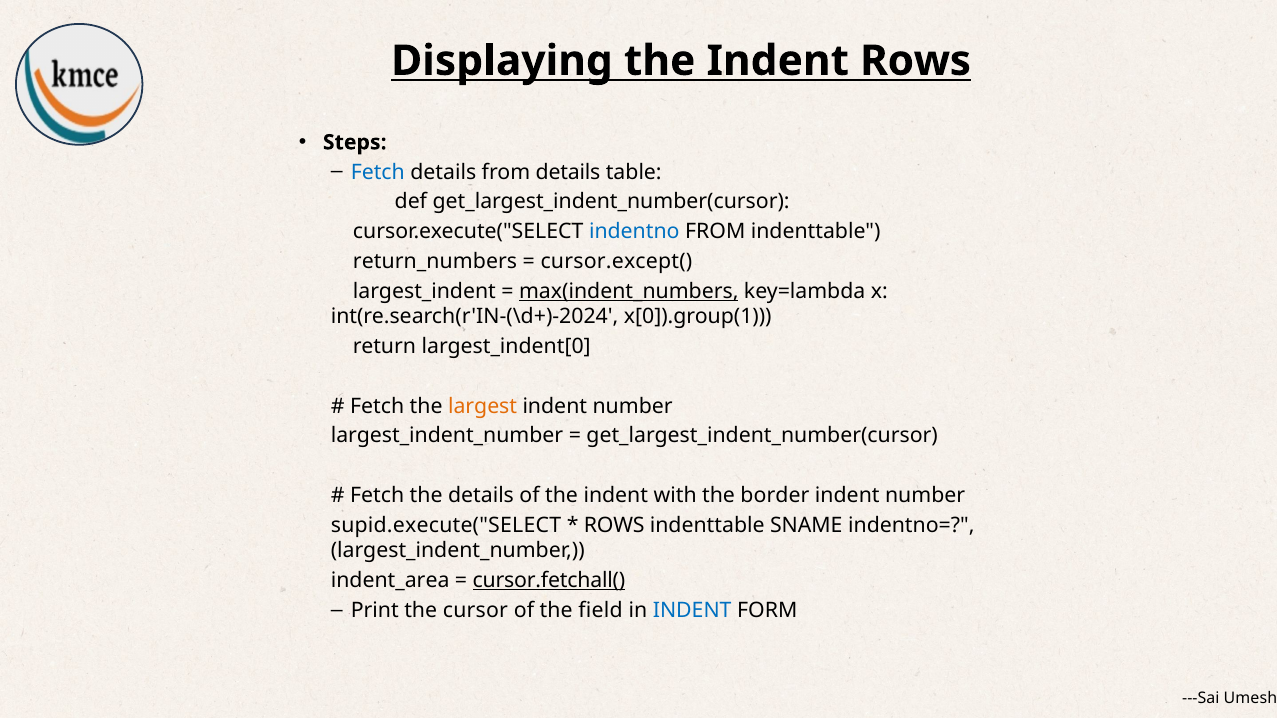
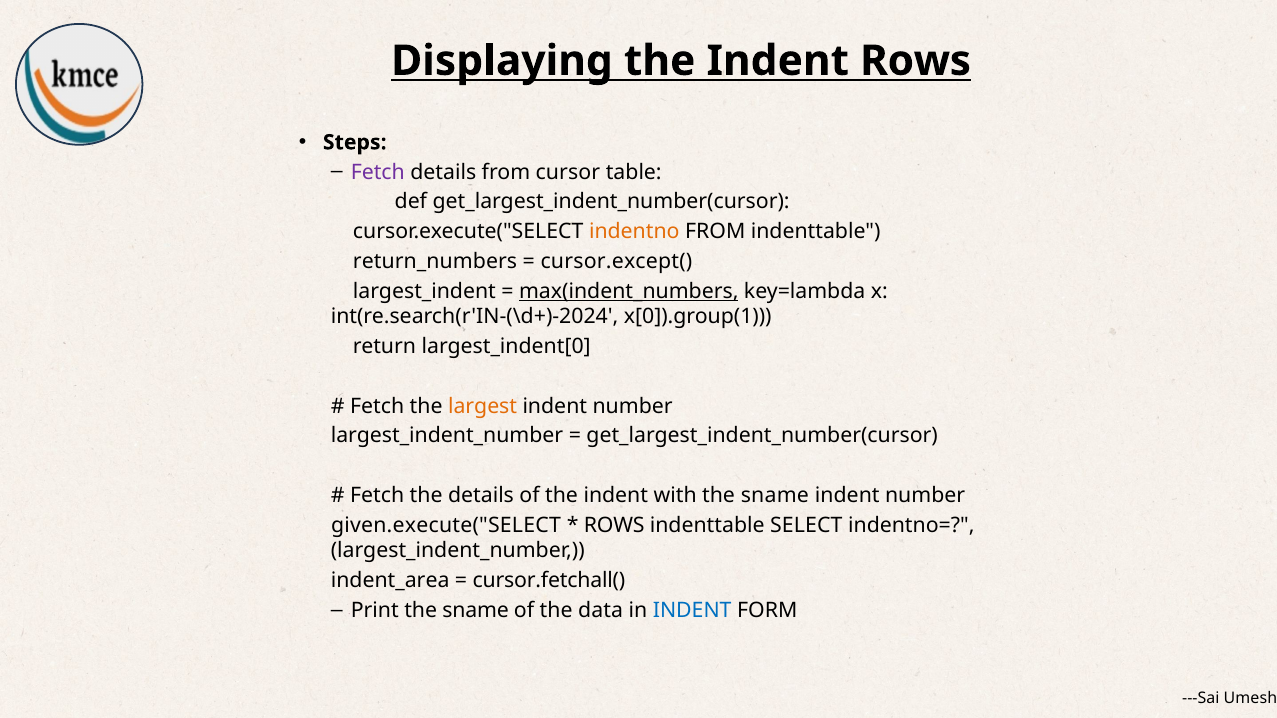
Fetch at (378, 172) colour: blue -> purple
from details: details -> cursor
indentno colour: blue -> orange
with the border: border -> sname
supid.execute("SELECT: supid.execute("SELECT -> given.execute("SELECT
SNAME: SNAME -> SELECT
cursor.fetchall( underline: present -> none
Print the cursor: cursor -> sname
field: field -> data
